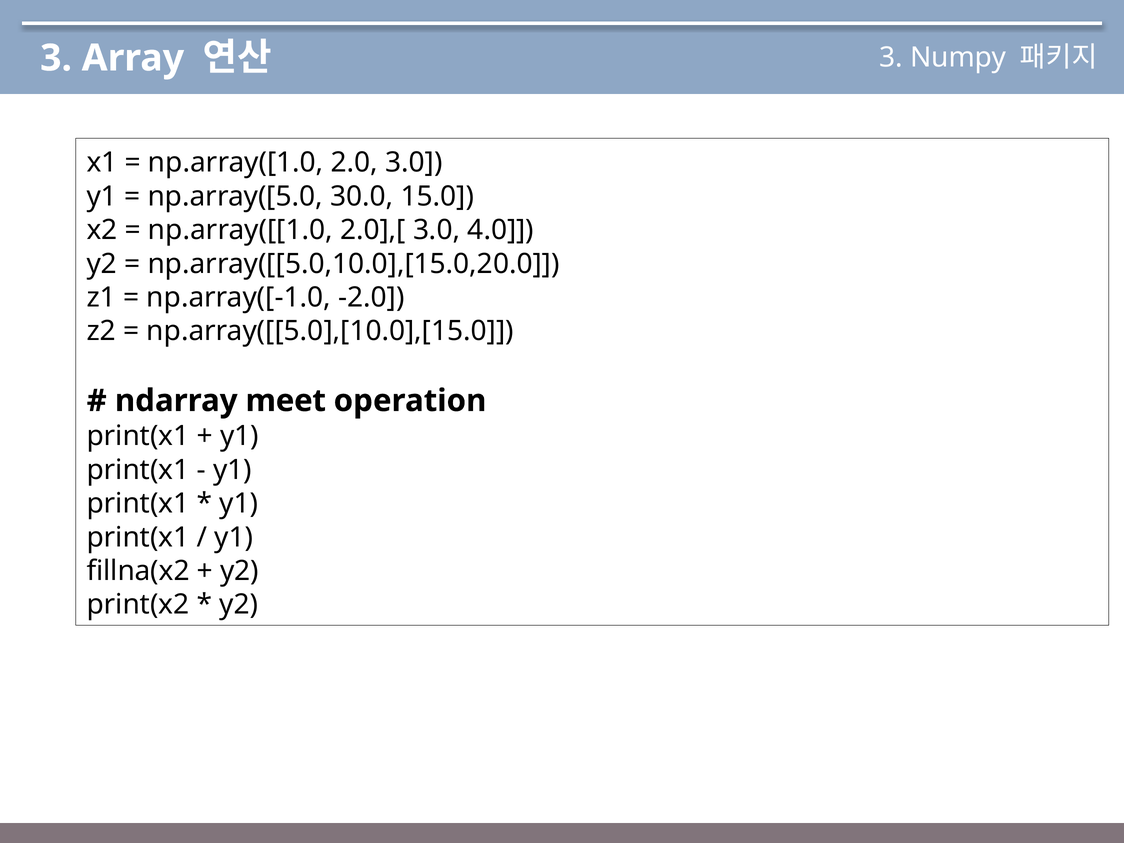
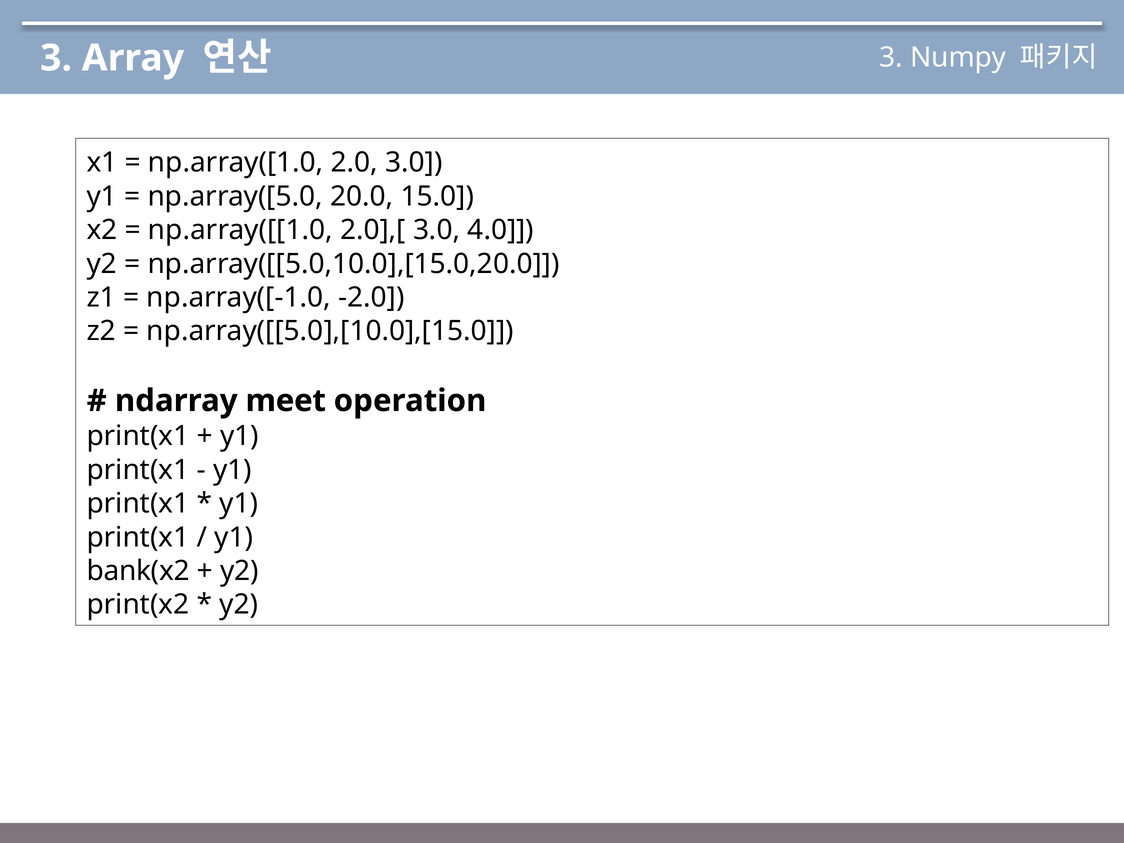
30.0: 30.0 -> 20.0
fillna(x2: fillna(x2 -> bank(x2
